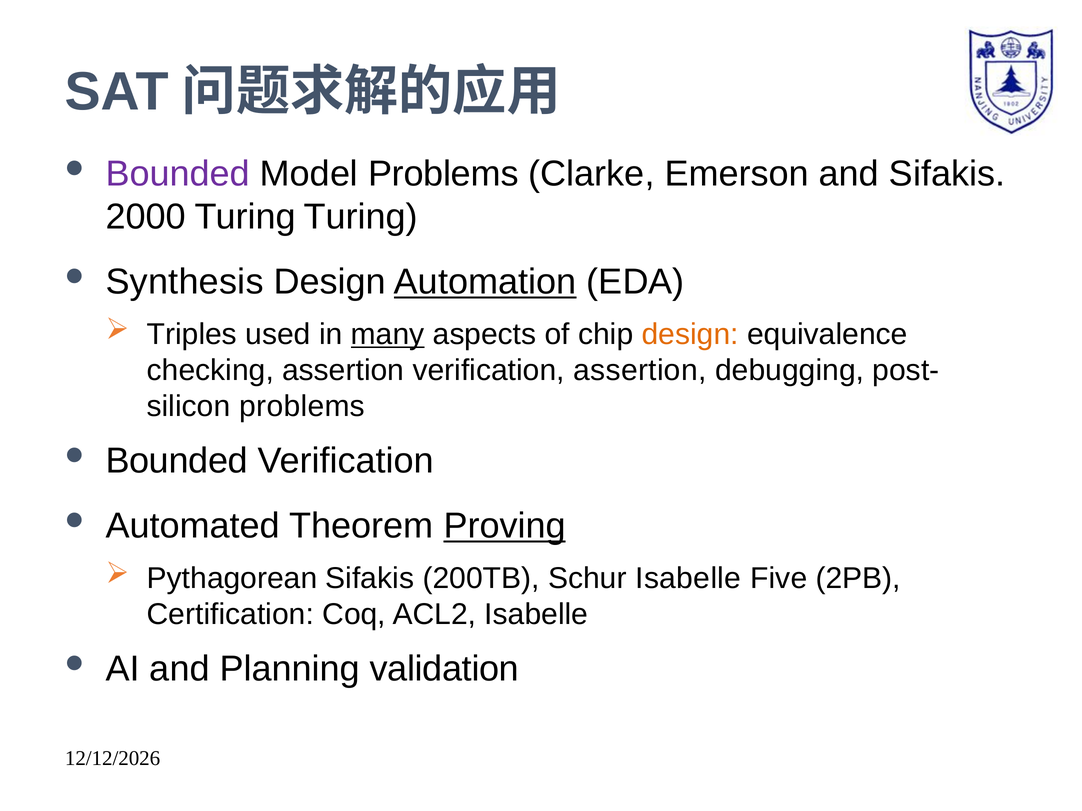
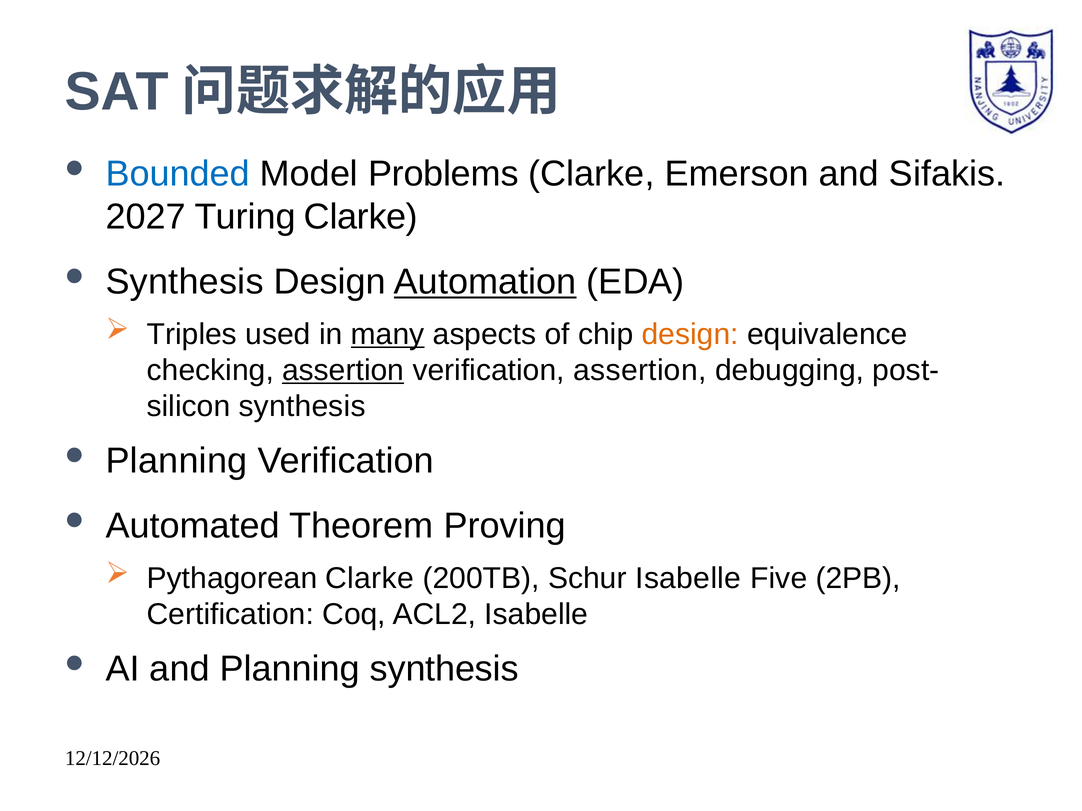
Bounded at (178, 174) colour: purple -> blue
2000: 2000 -> 2027
Turing Turing: Turing -> Clarke
assertion at (343, 371) underline: none -> present
problems at (302, 407): problems -> synthesis
Bounded at (177, 461): Bounded -> Planning
Proving underline: present -> none
Pythagorean Sifakis: Sifakis -> Clarke
Planning validation: validation -> synthesis
